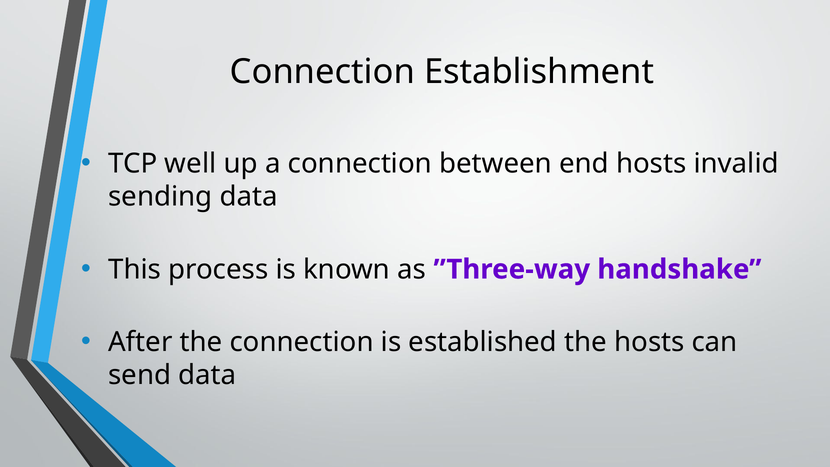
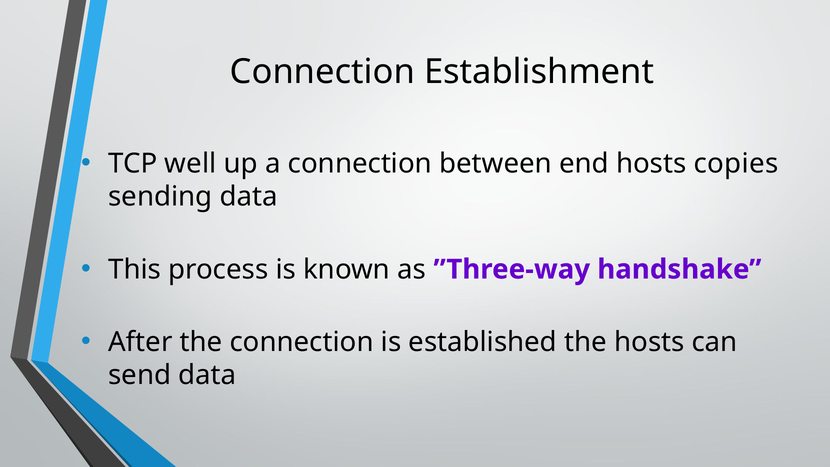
invalid: invalid -> copies
